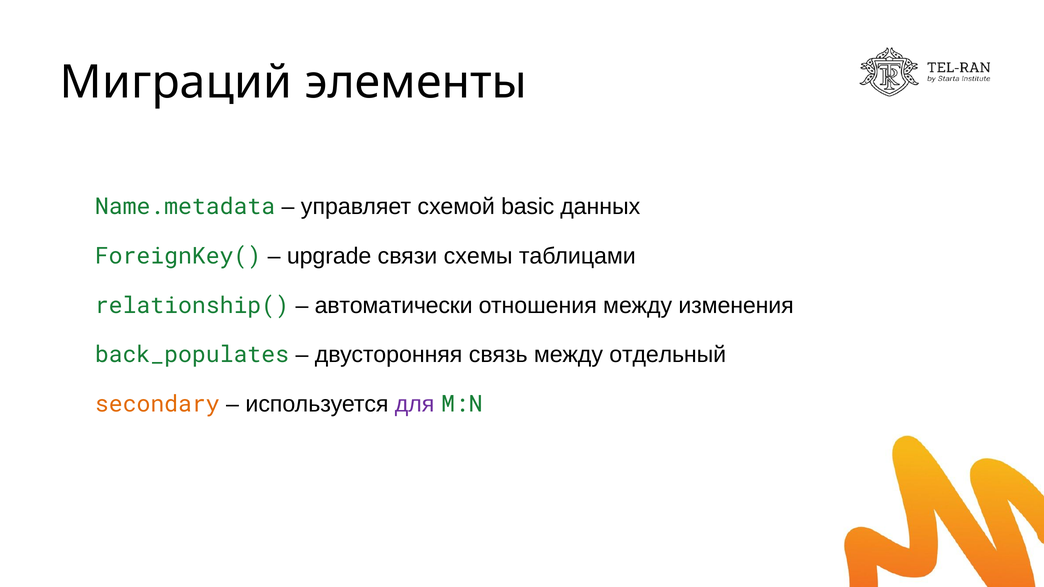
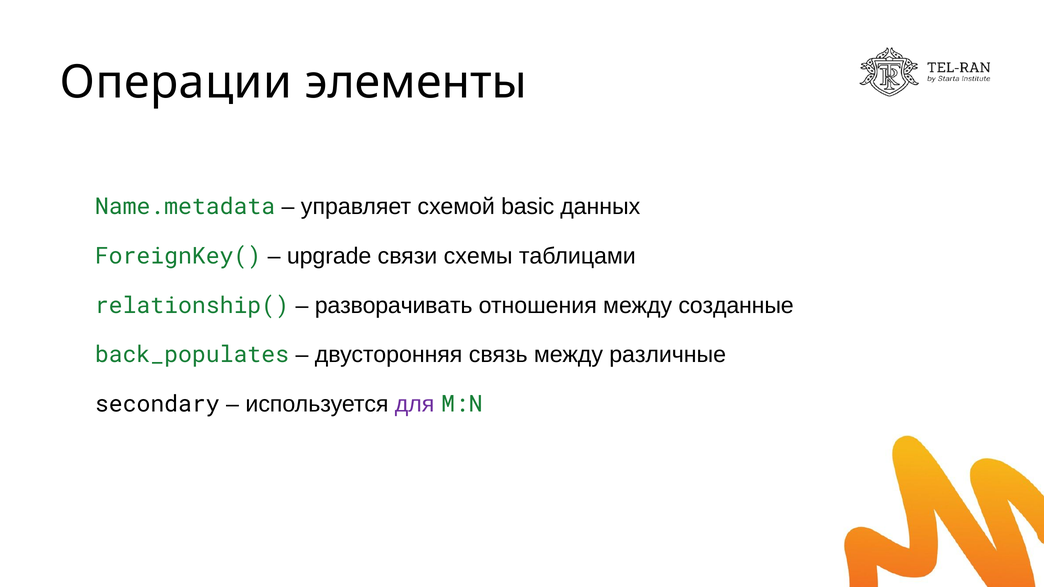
Миграций: Миграций -> Операции
автоматически: автоматически -> разворачивать
изменения: изменения -> созданные
отдельный: отдельный -> различные
secondary colour: orange -> black
